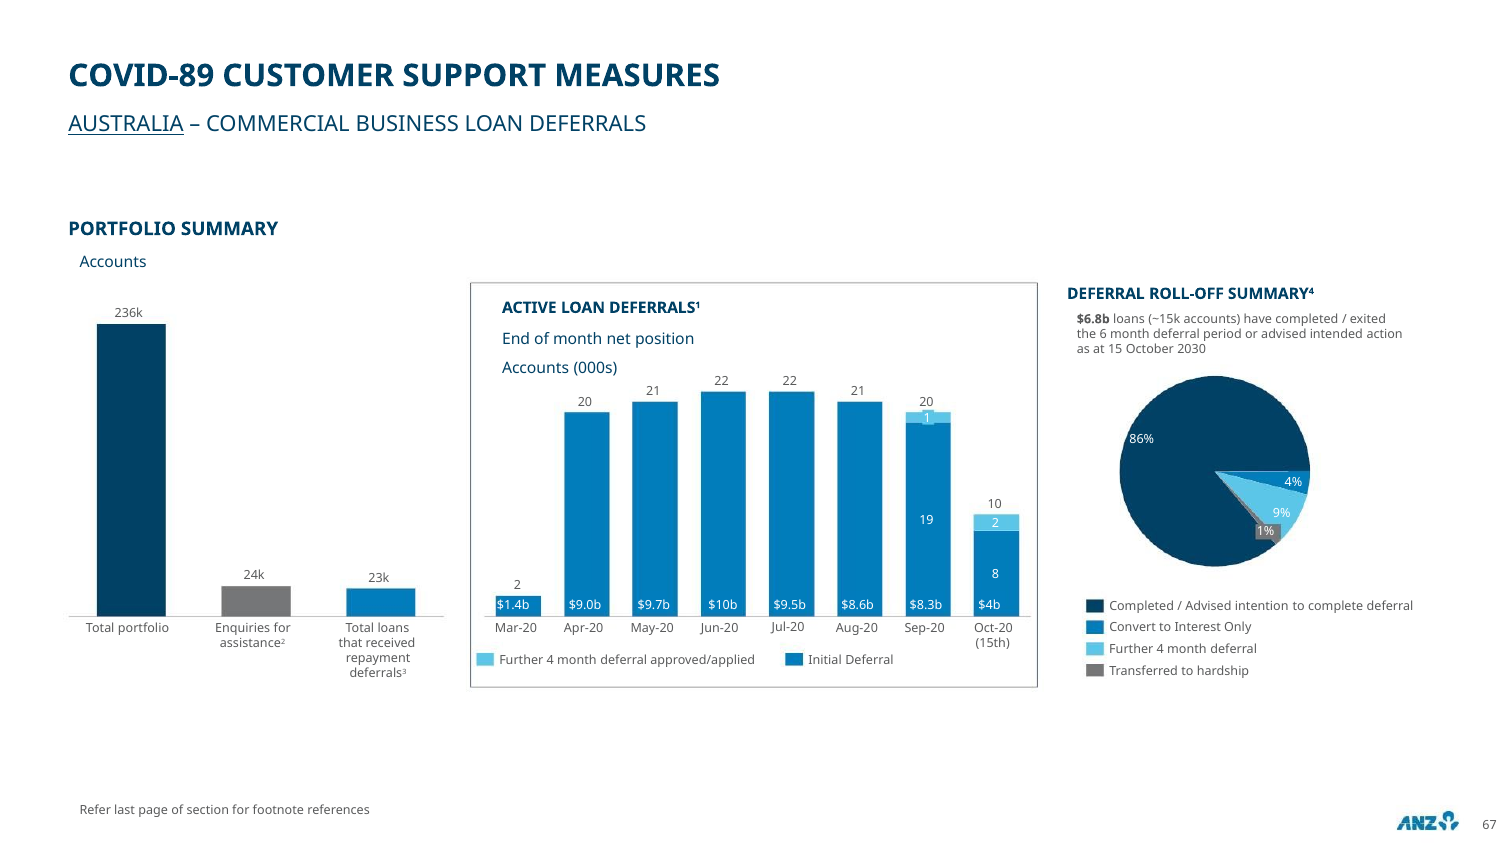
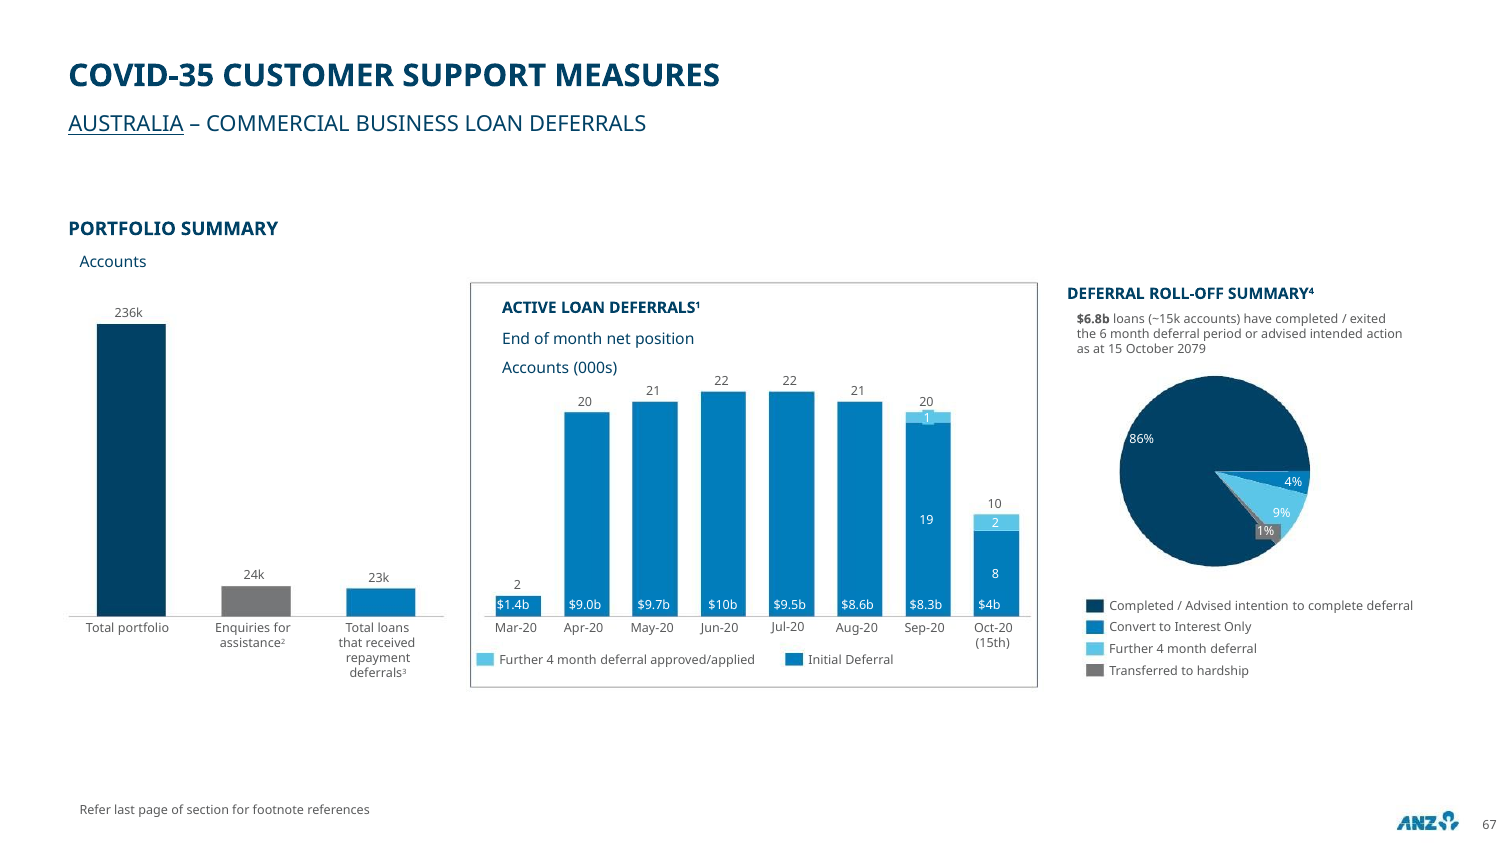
COVID-89: COVID-89 -> COVID-35
2030: 2030 -> 2079
